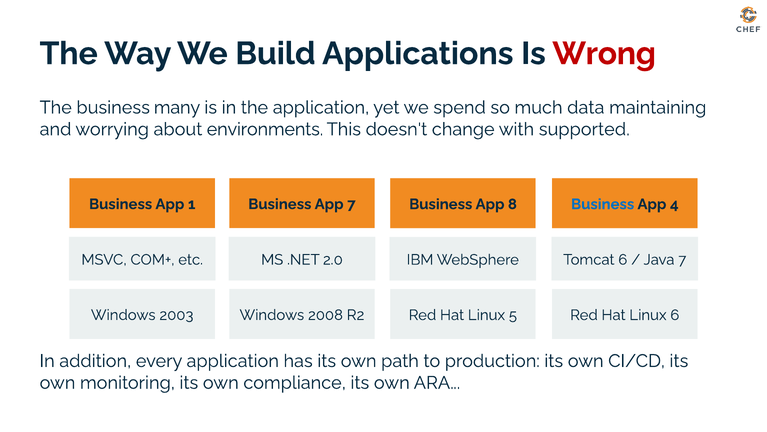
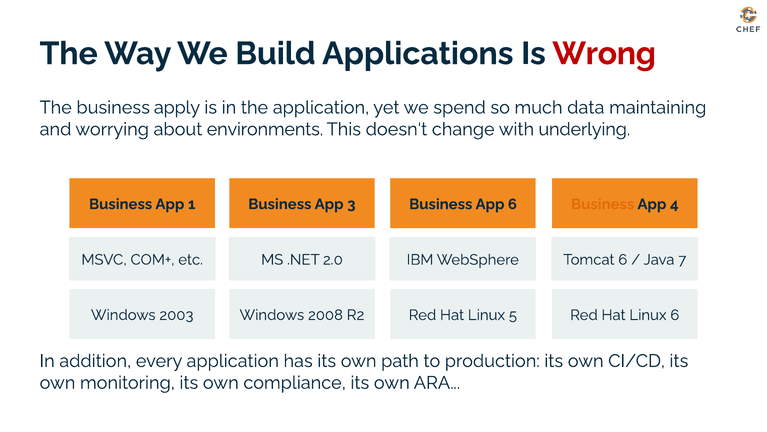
many: many -> apply
supported: supported -> underlying
App 7: 7 -> 3
App 8: 8 -> 6
Business at (603, 204) colour: blue -> orange
